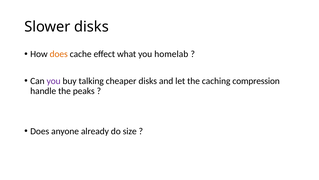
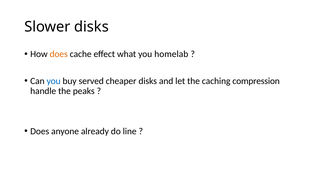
you at (54, 81) colour: purple -> blue
talking: talking -> served
size: size -> line
